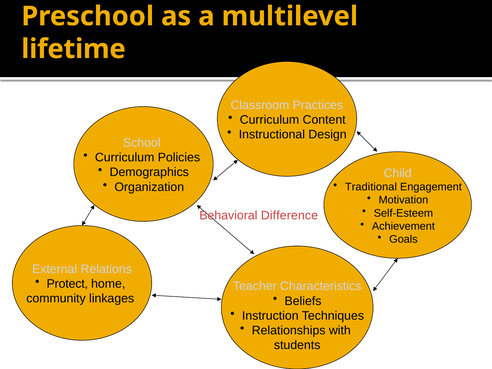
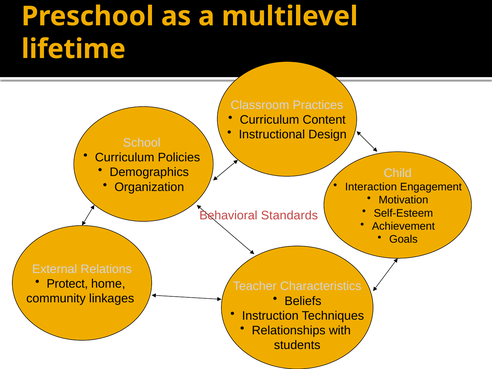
Traditional: Traditional -> Interaction
Difference: Difference -> Standards
